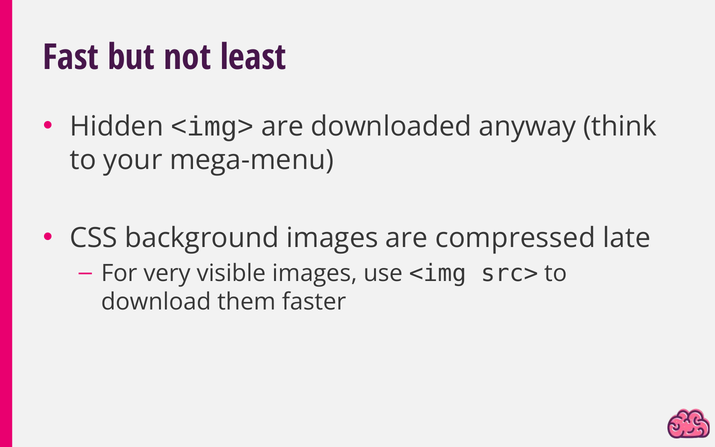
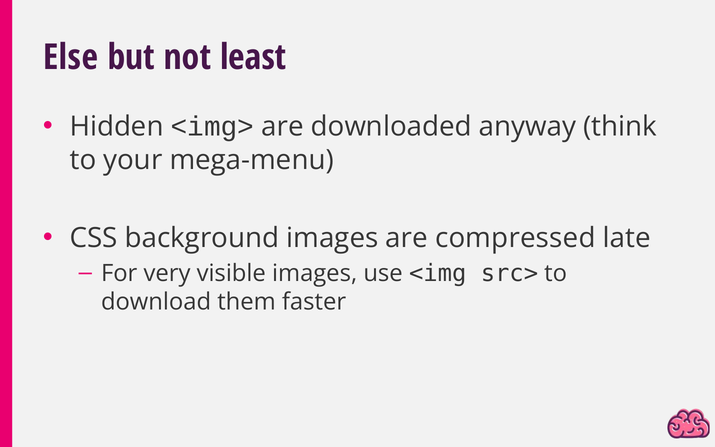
Fast: Fast -> Else
